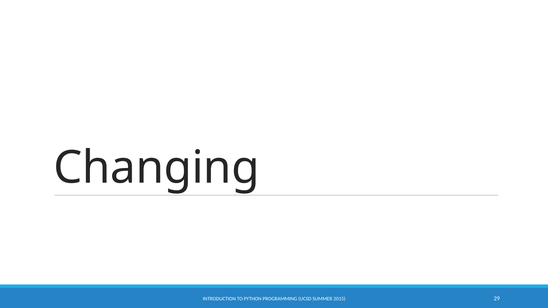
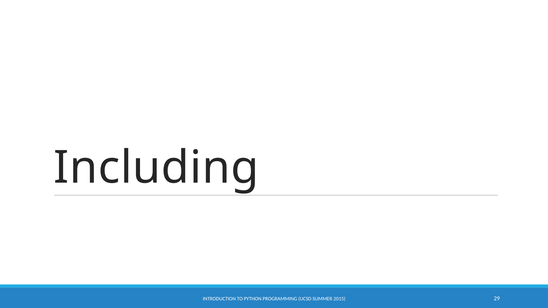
Changing: Changing -> Including
